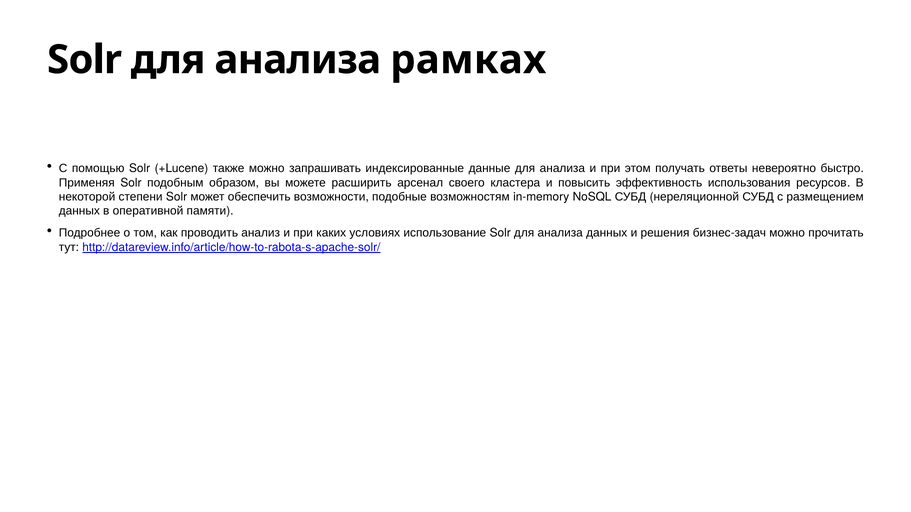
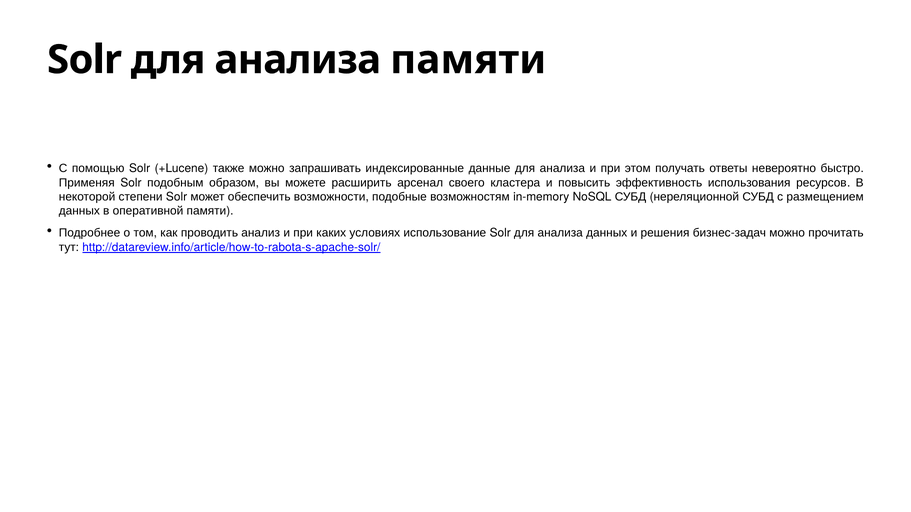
анализа рамках: рамках -> памяти
